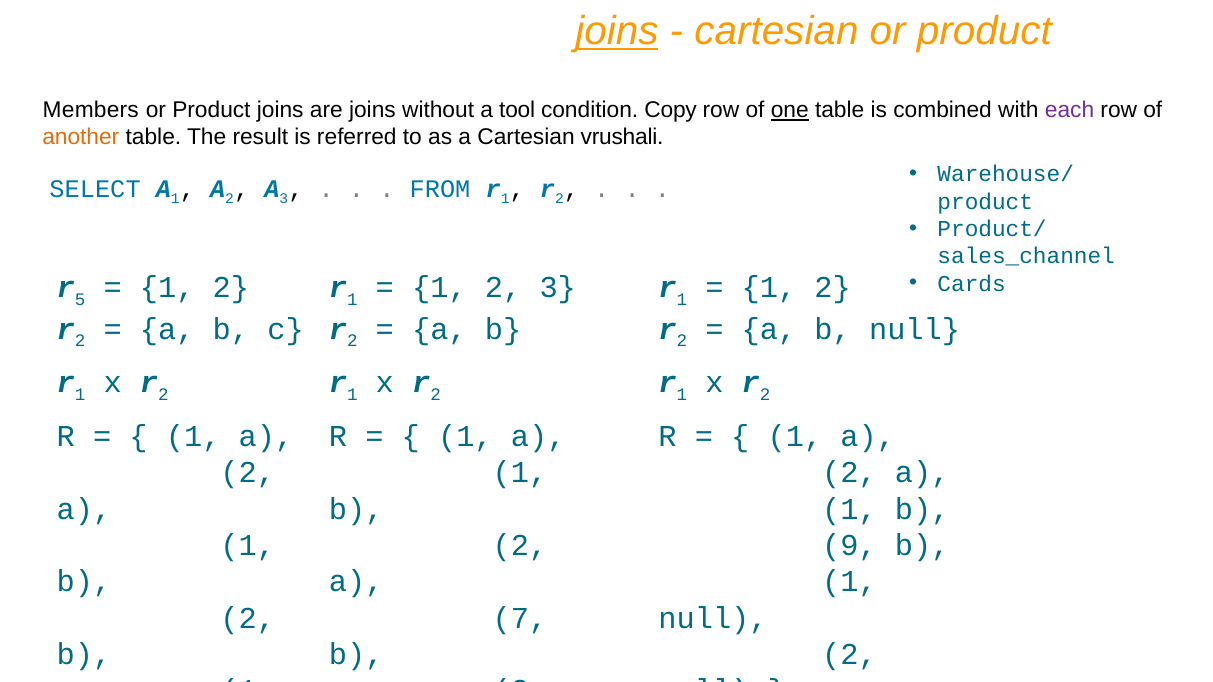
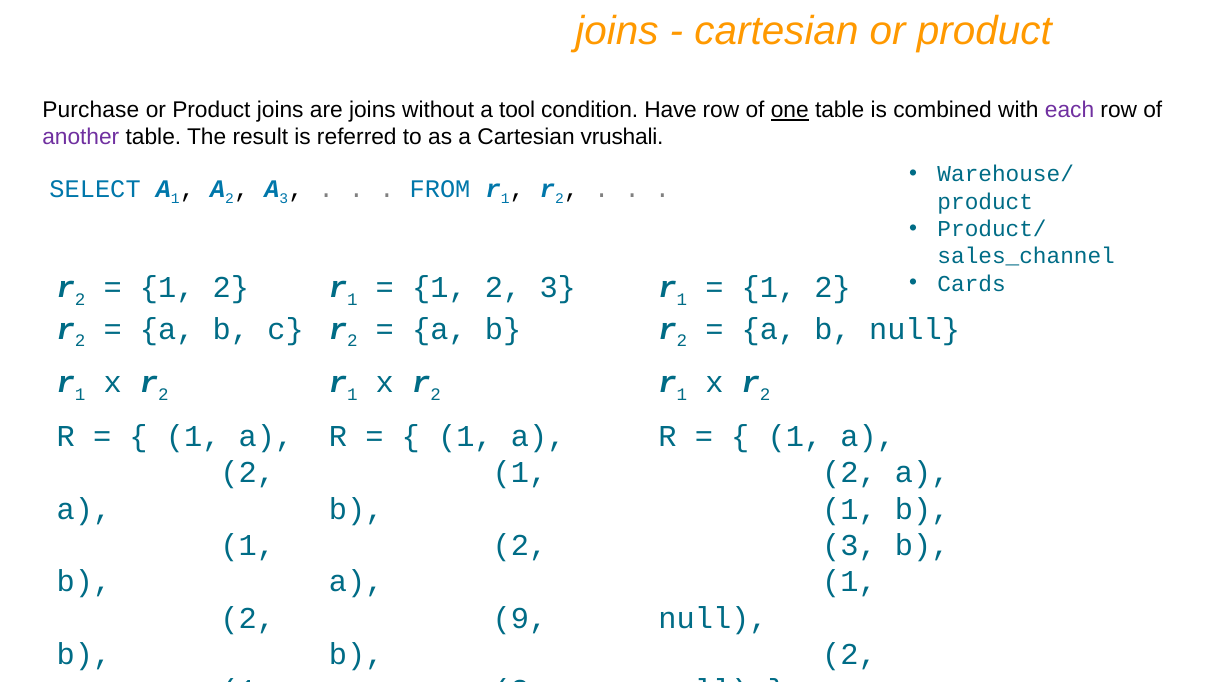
joins at (617, 32) underline: present -> none
Members: Members -> Purchase
Copy: Copy -> Have
another colour: orange -> purple
5 at (80, 300): 5 -> 2
9 at (849, 546): 9 -> 3
7: 7 -> 9
